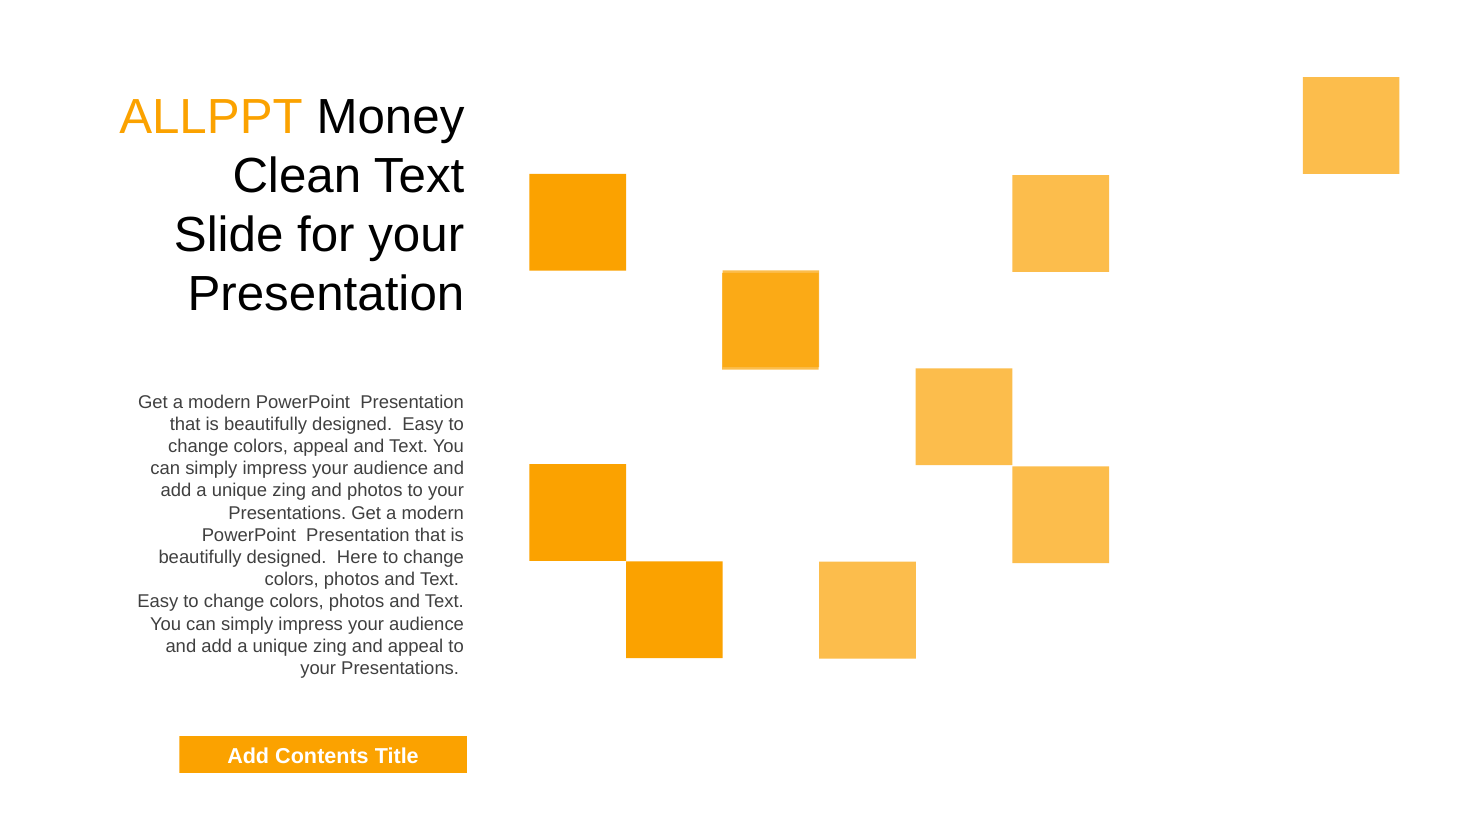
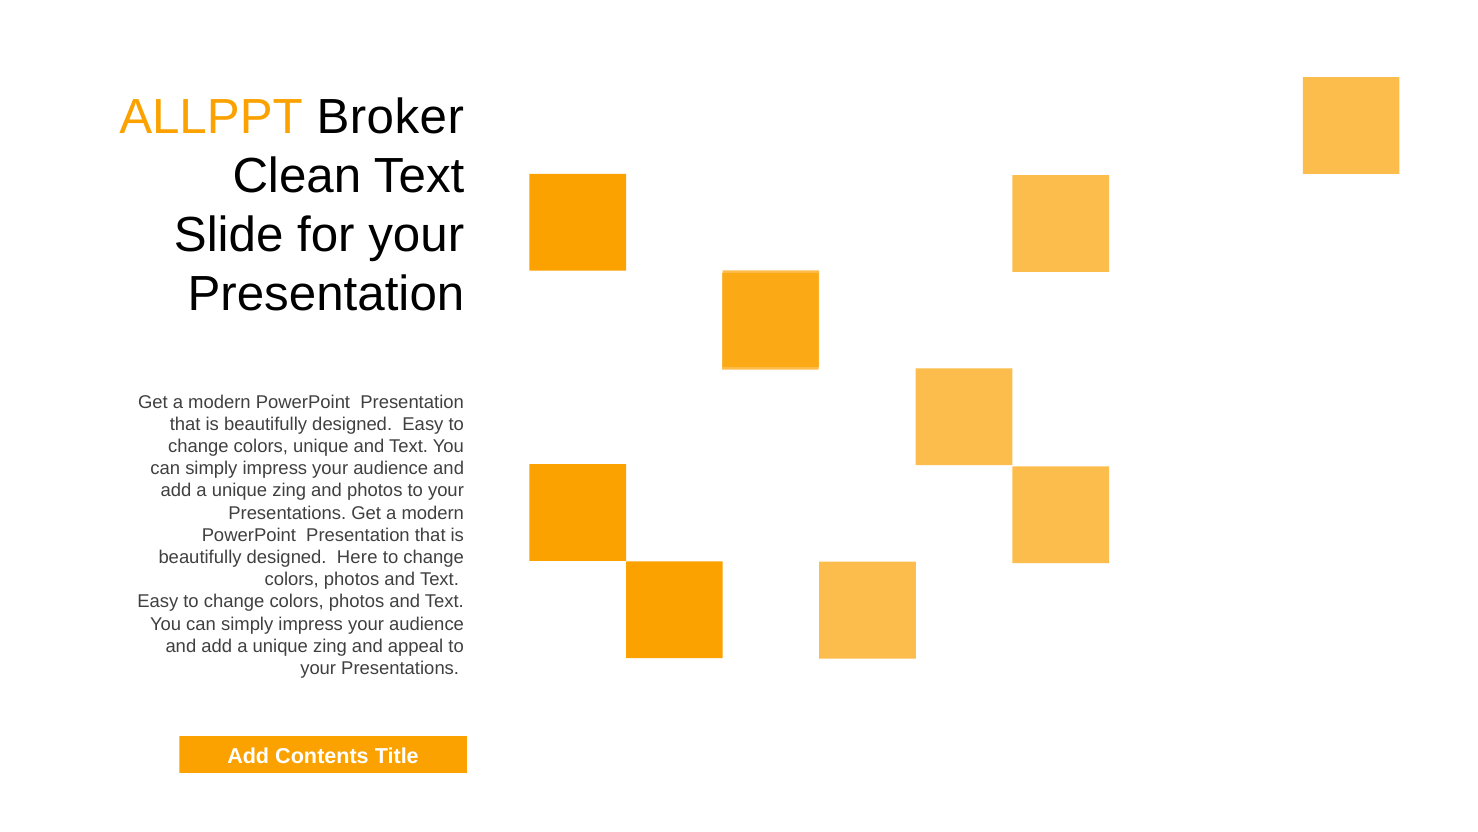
Money: Money -> Broker
colors appeal: appeal -> unique
